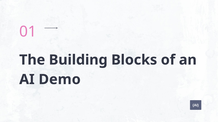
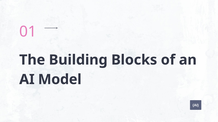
Demo: Demo -> Model
